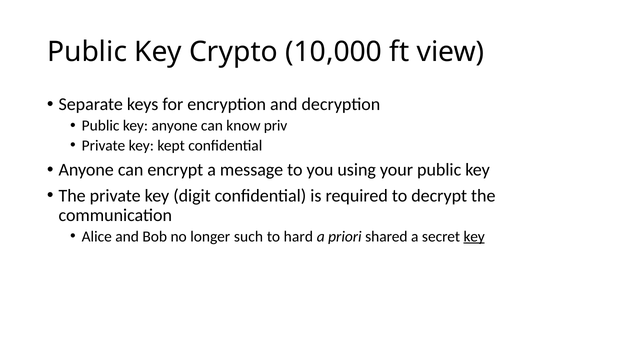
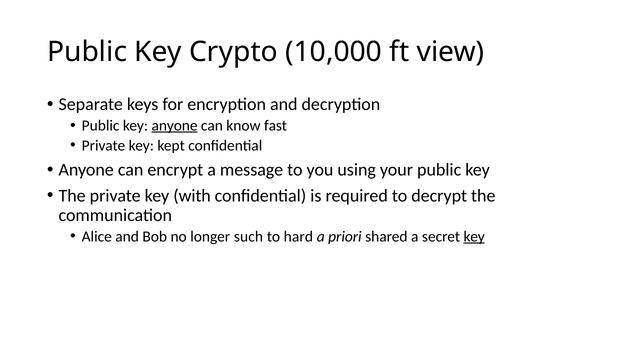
anyone at (175, 126) underline: none -> present
priv: priv -> fast
digit: digit -> with
